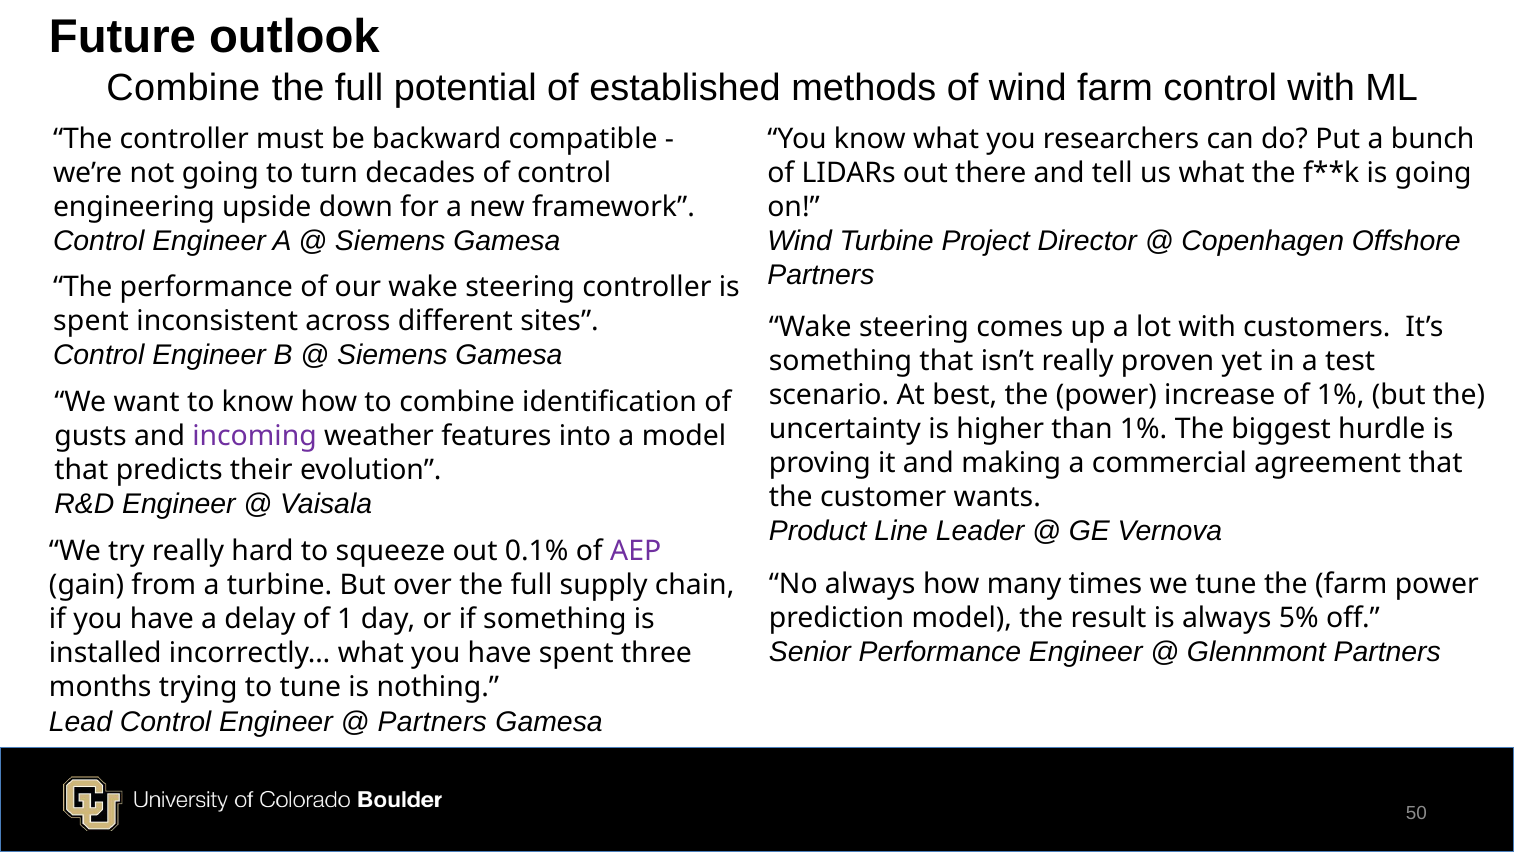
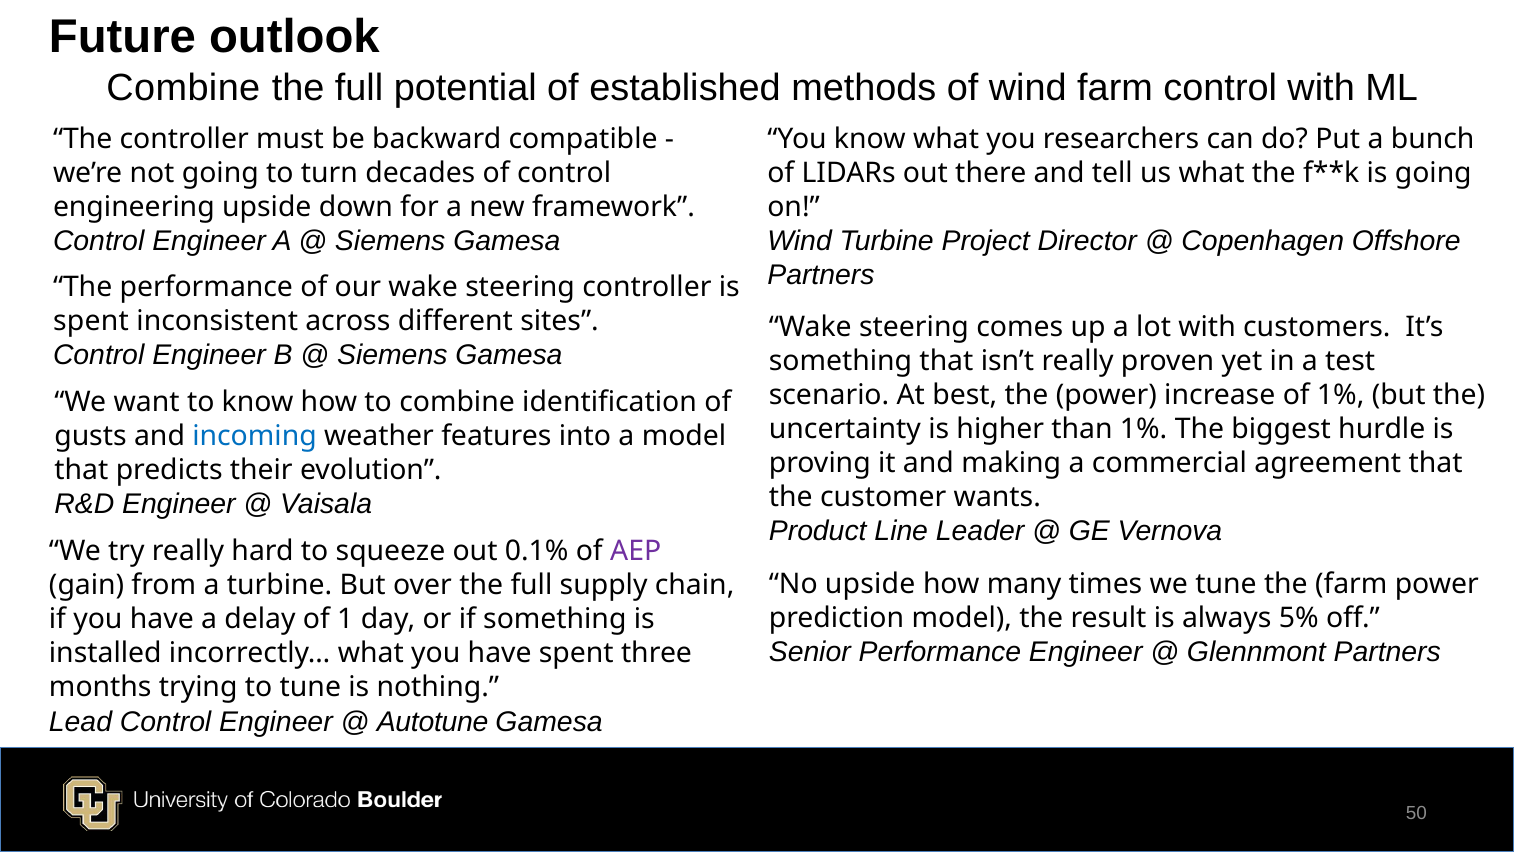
incoming colour: purple -> blue
No always: always -> upside
Partners at (432, 721): Partners -> Autotune
